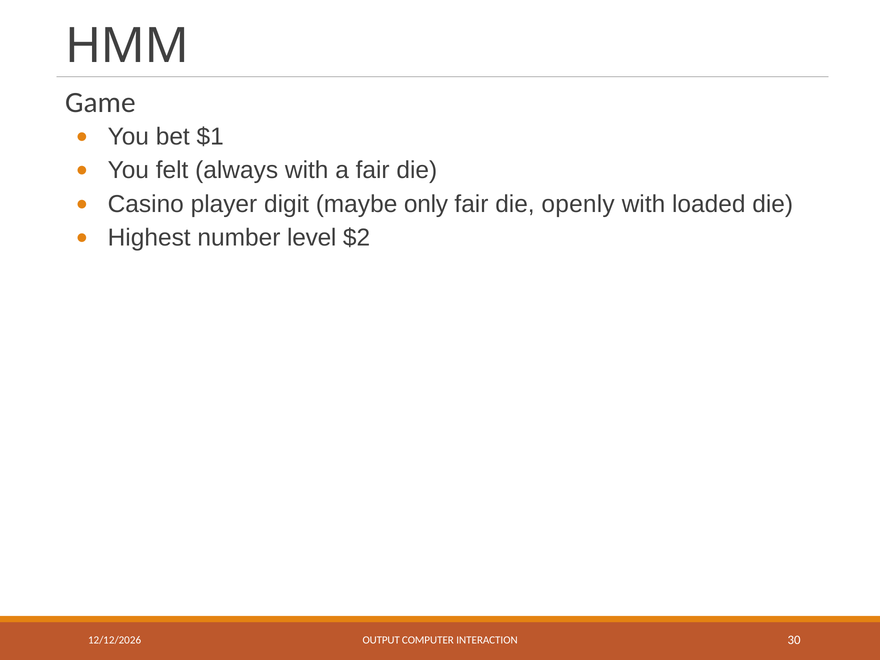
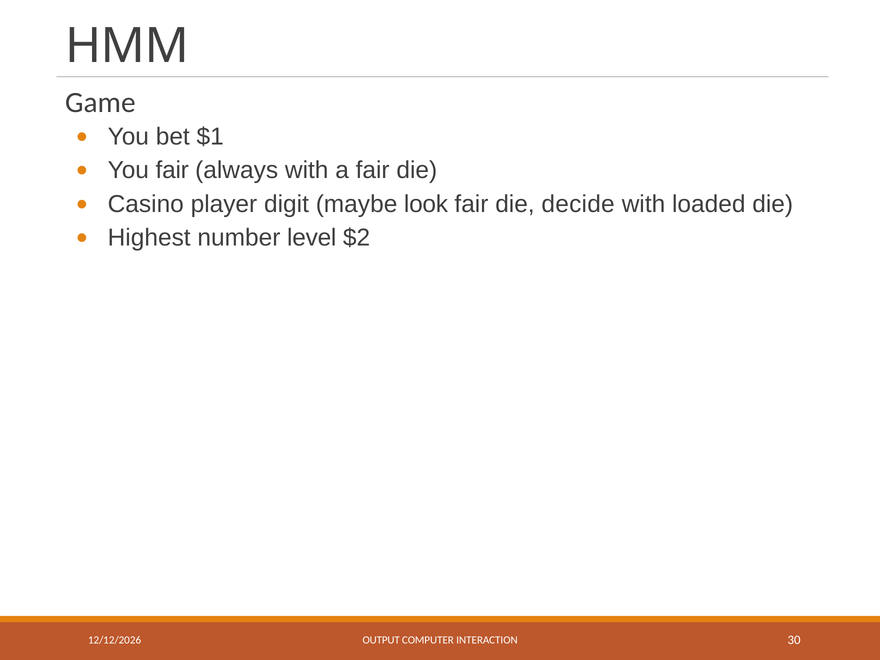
You felt: felt -> fair
only: only -> look
openly: openly -> decide
